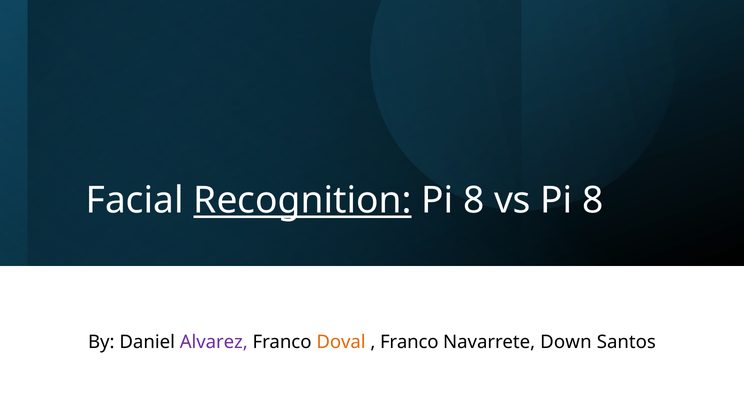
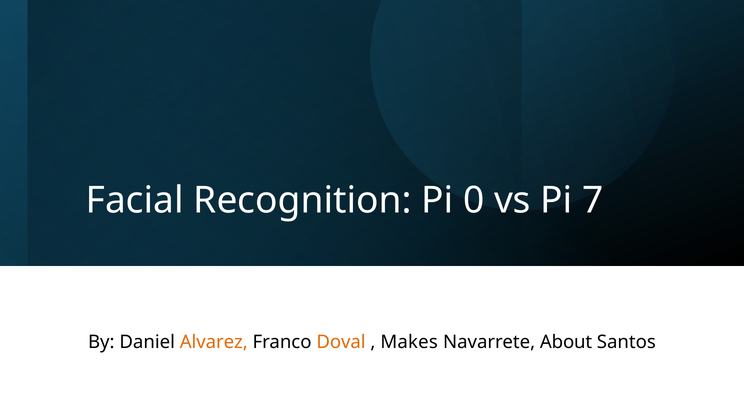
Recognition underline: present -> none
8 at (474, 200): 8 -> 0
vs Pi 8: 8 -> 7
Alvarez colour: purple -> orange
Franco at (409, 342): Franco -> Makes
Down: Down -> About
